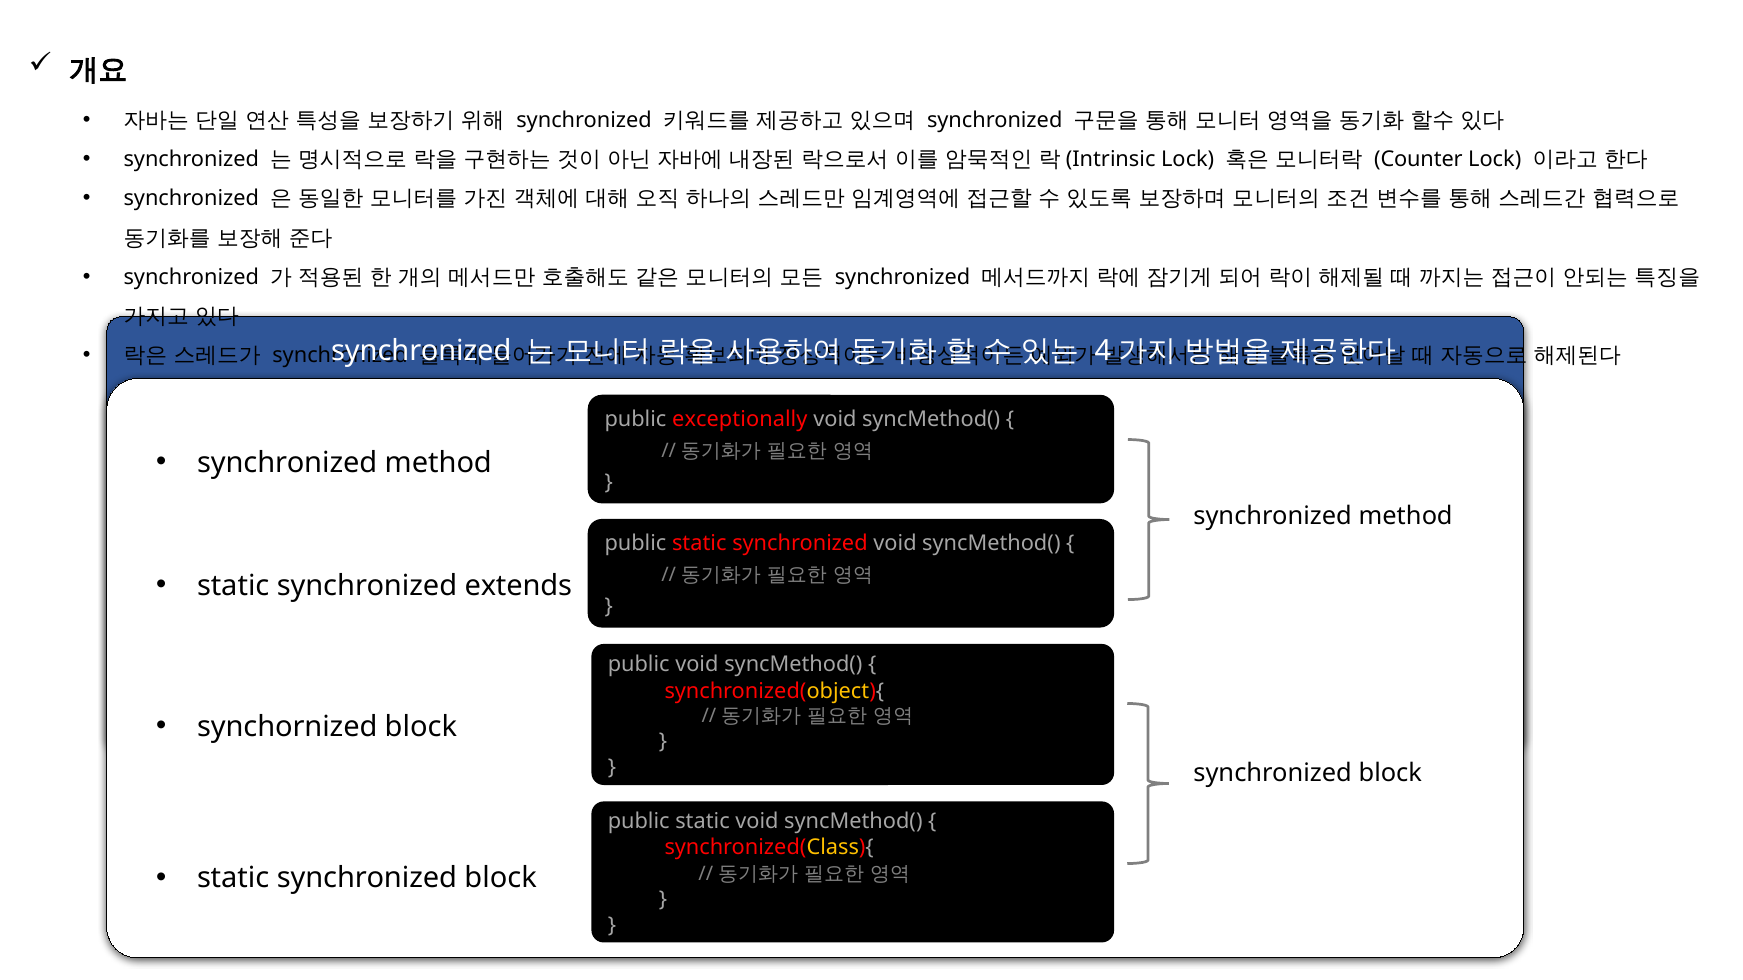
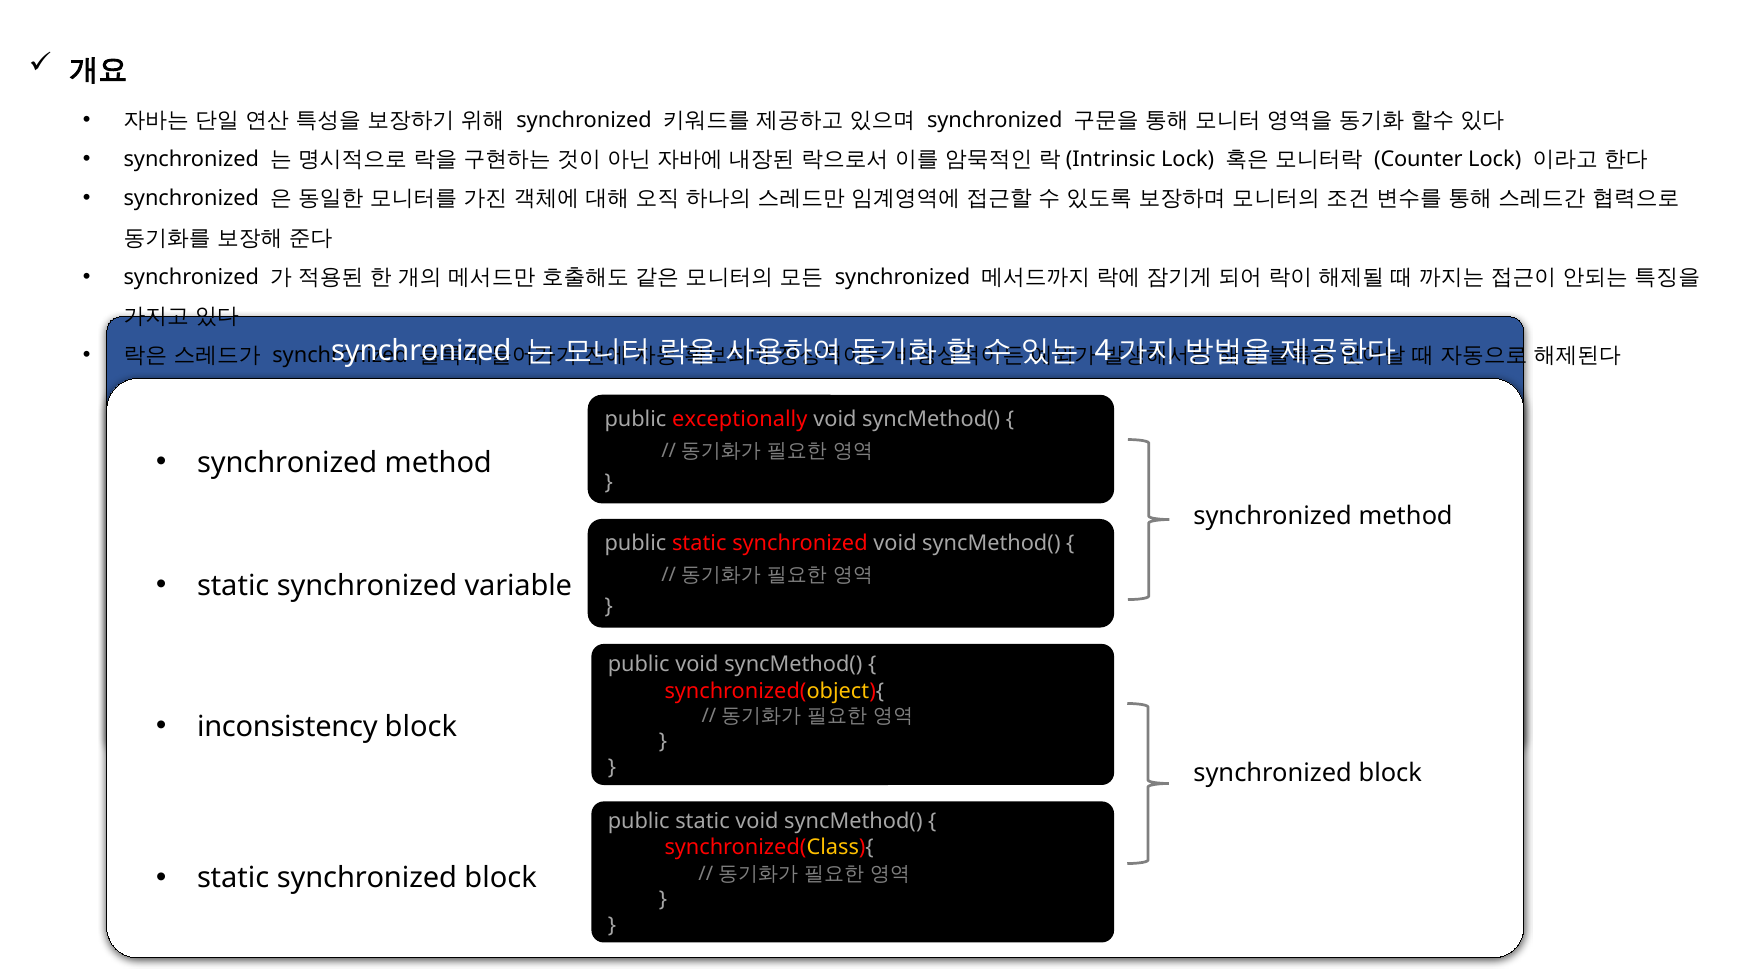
extends: extends -> variable
synchornized: synchornized -> inconsistency
